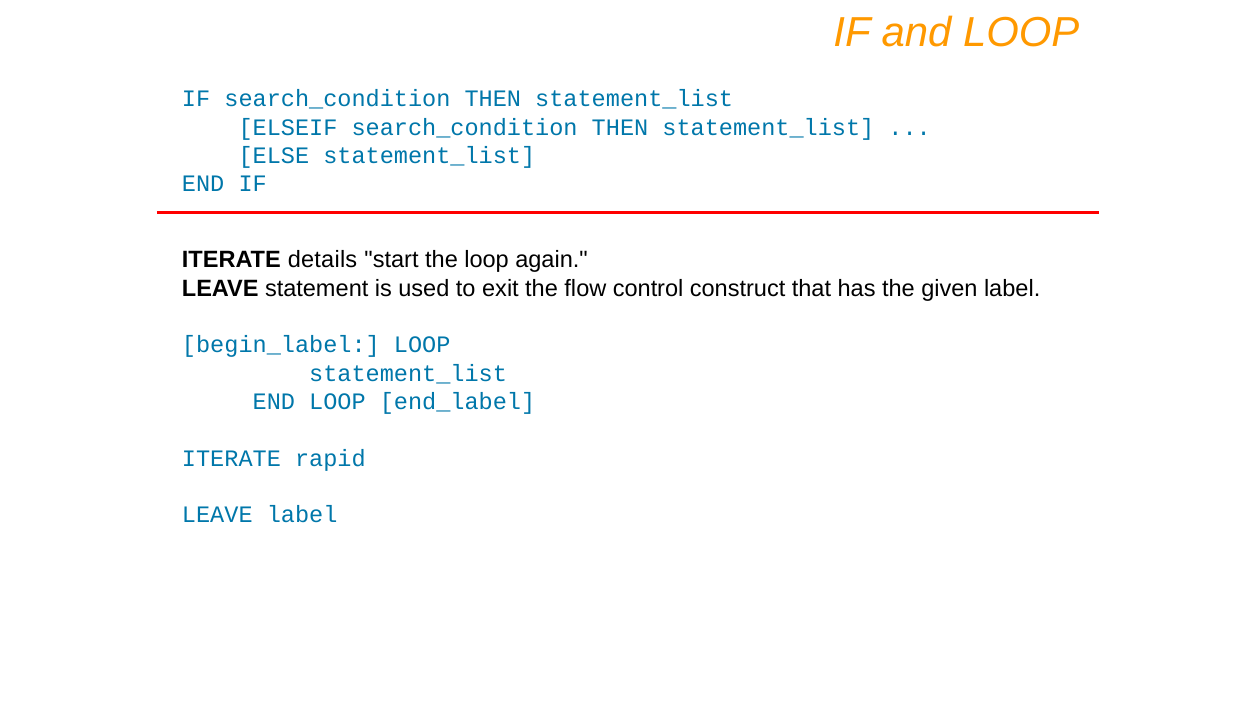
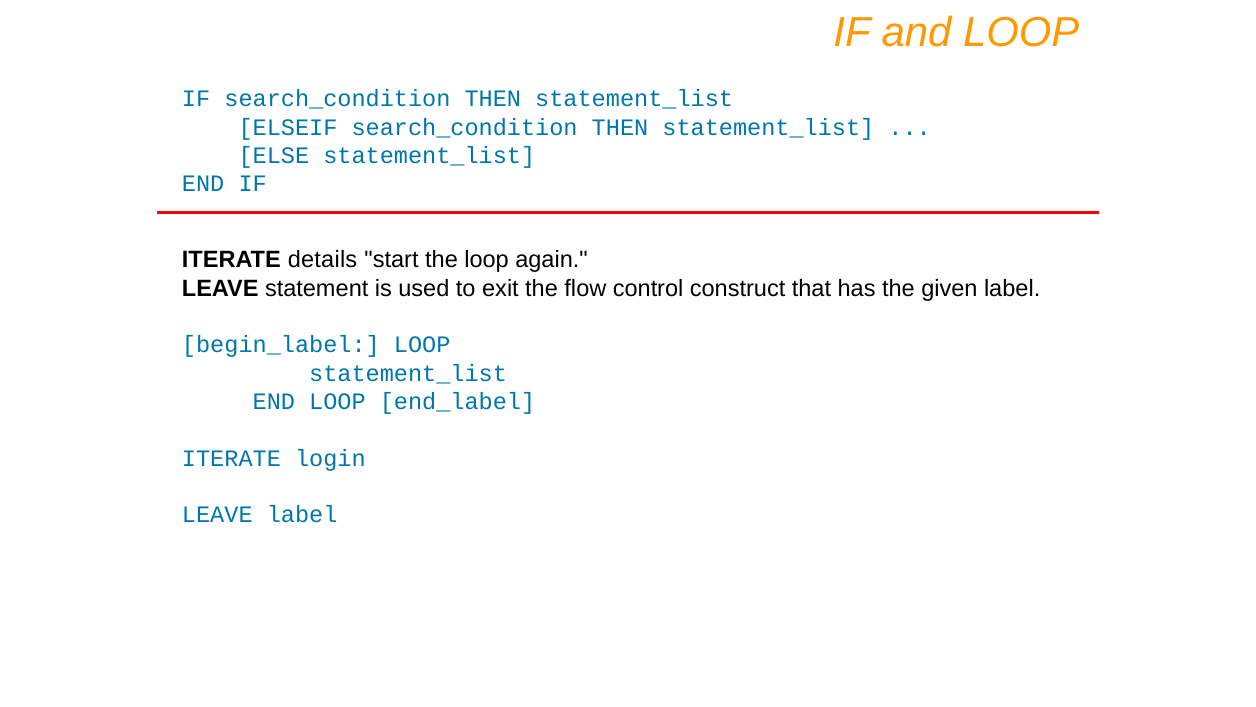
rapid: rapid -> login
